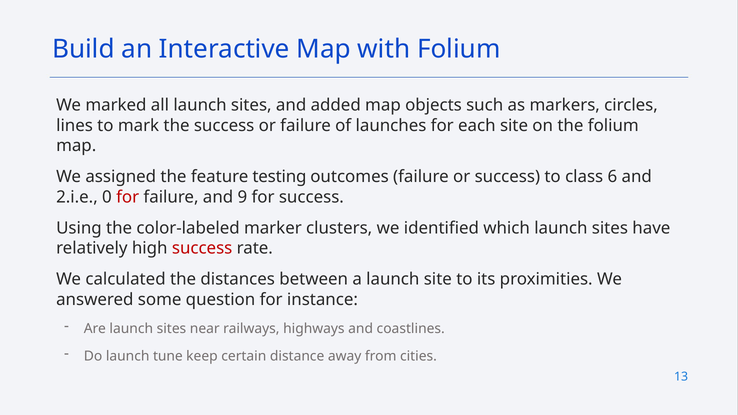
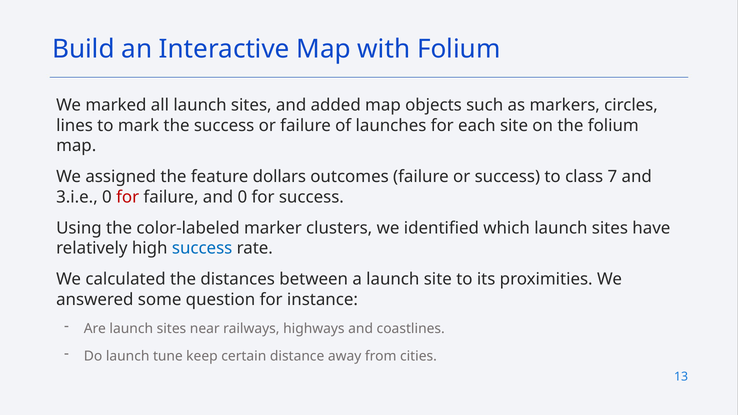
testing: testing -> dollars
6: 6 -> 7
2.i.e: 2.i.e -> 3.i.e
and 9: 9 -> 0
success at (202, 248) colour: red -> blue
